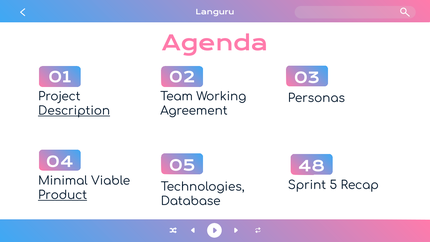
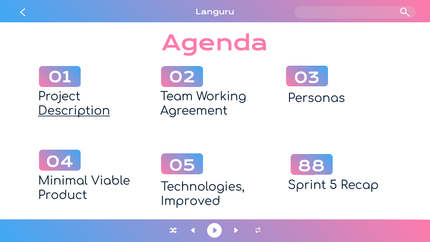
48: 48 -> 88
Product underline: present -> none
Database: Database -> Improved
